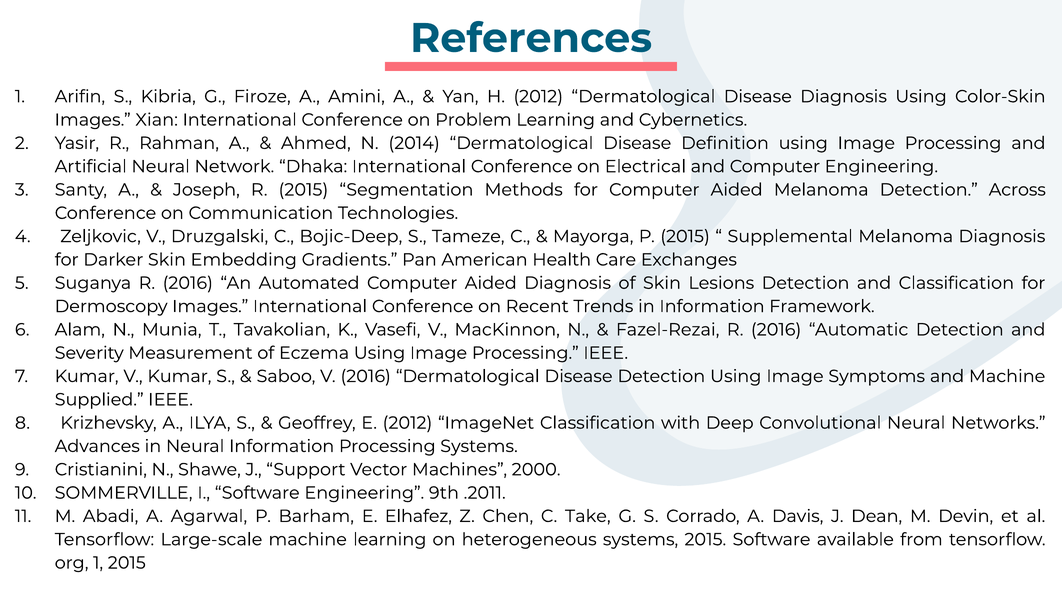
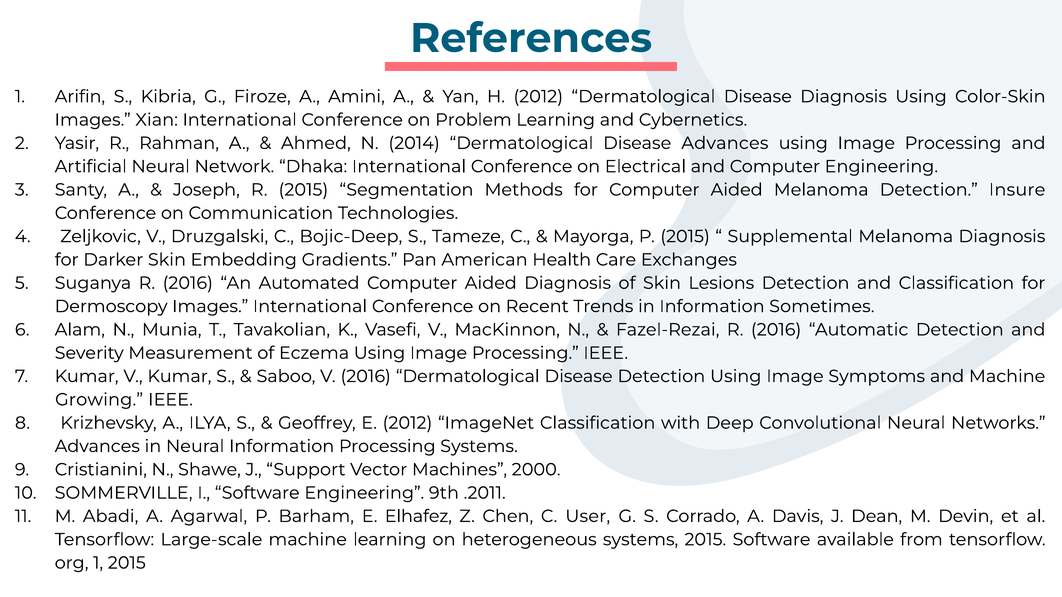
Disease Definition: Definition -> Advances
Across: Across -> Insure
Framework: Framework -> Sometimes
Supplied: Supplied -> Growing
Take: Take -> User
